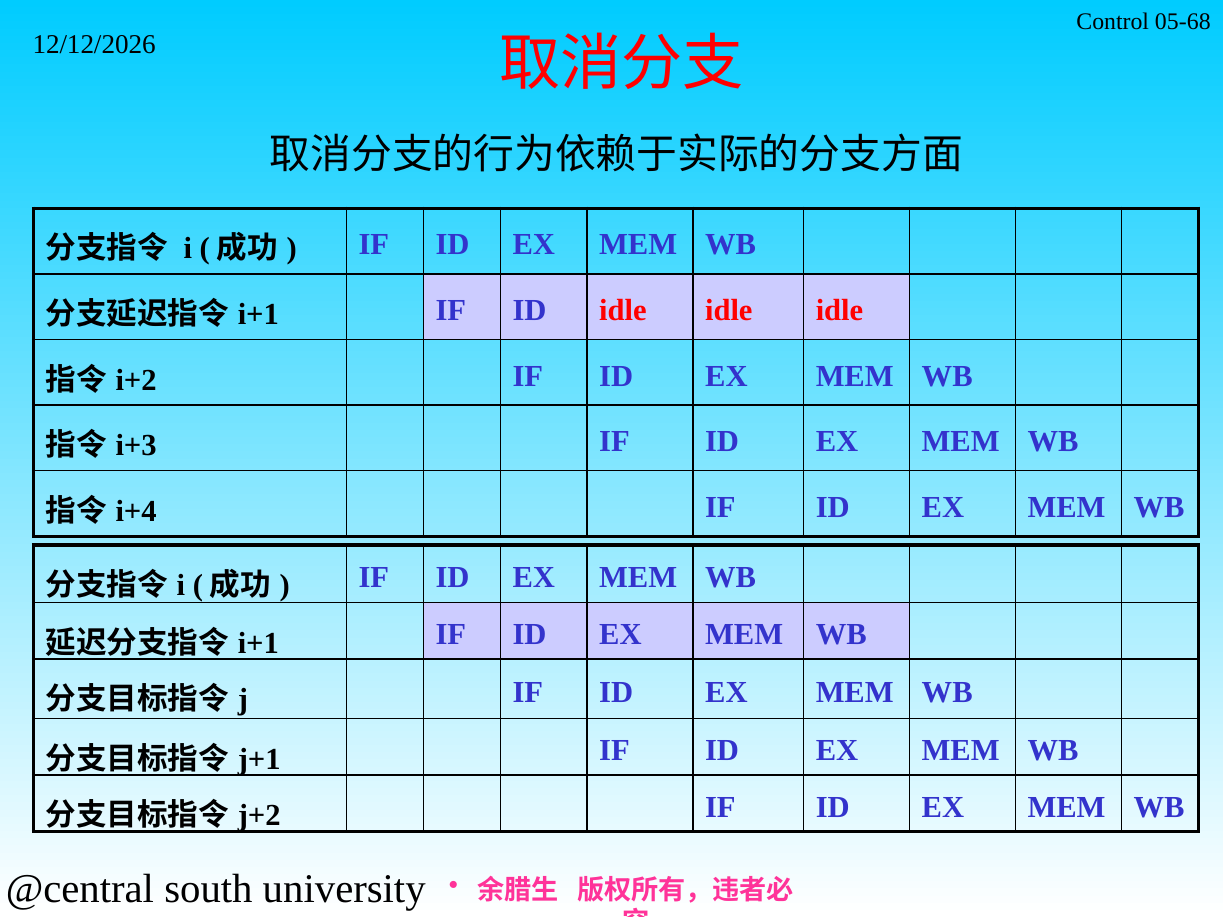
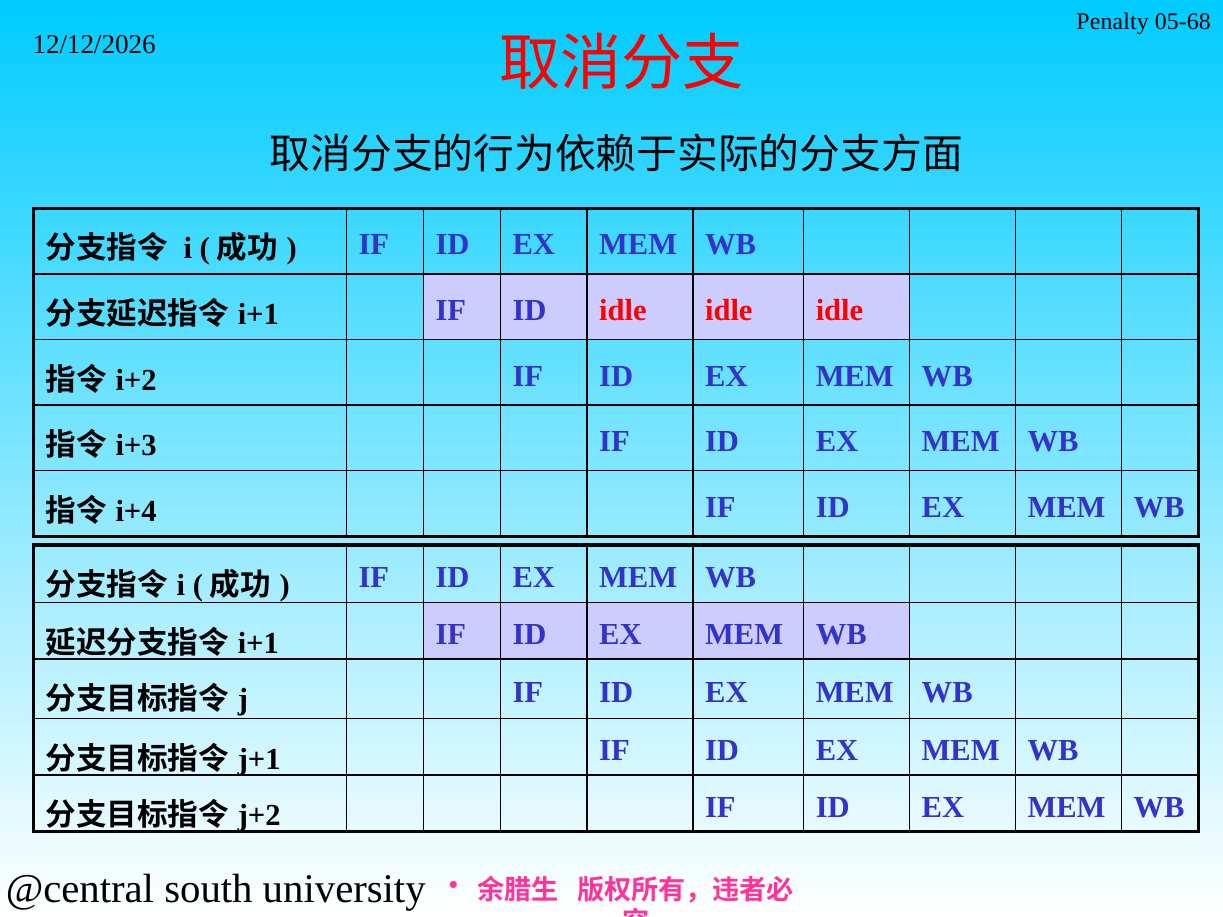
Control: Control -> Penalty
